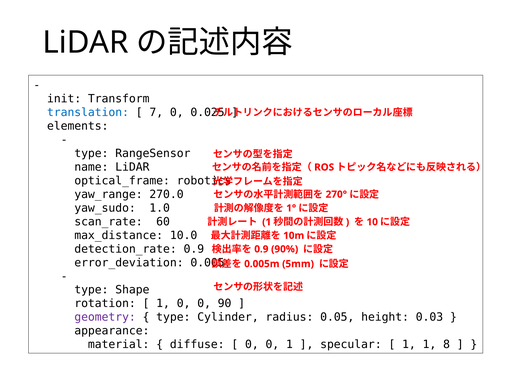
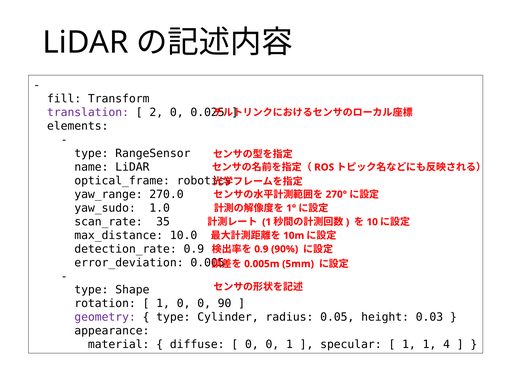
init: init -> fill
translation colour: blue -> purple
7: 7 -> 2
60: 60 -> 35
8: 8 -> 4
